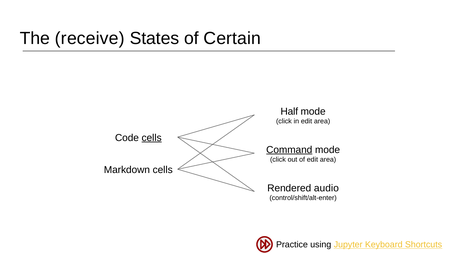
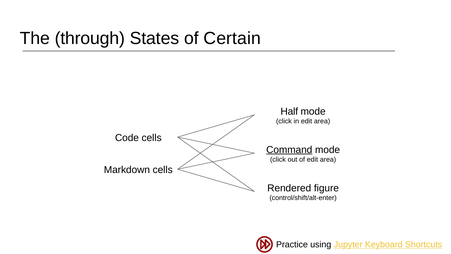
receive: receive -> through
cells at (152, 138) underline: present -> none
audio: audio -> figure
